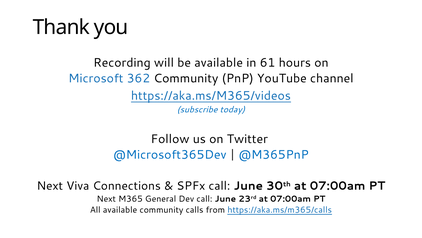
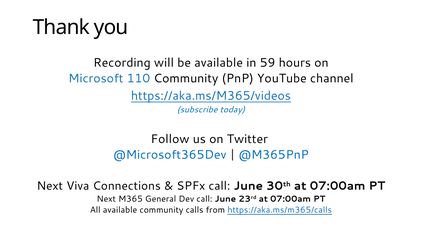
61: 61 -> 59
362: 362 -> 110
